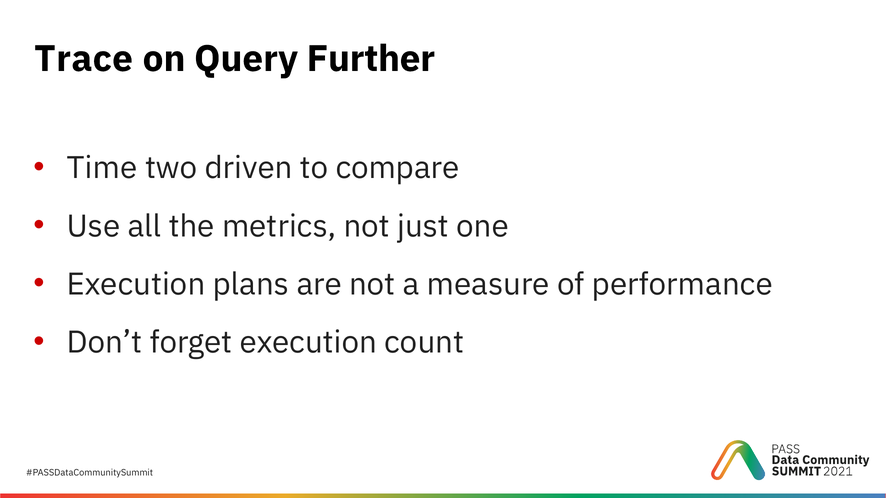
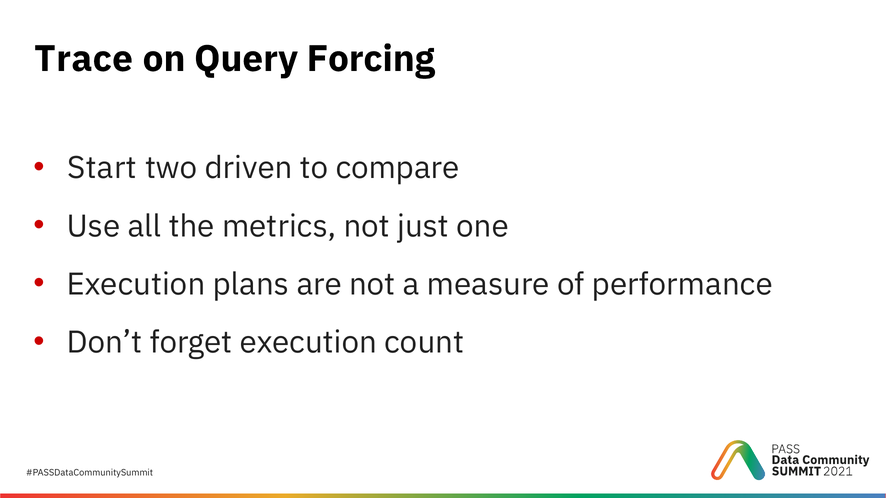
Further: Further -> Forcing
Time: Time -> Start
